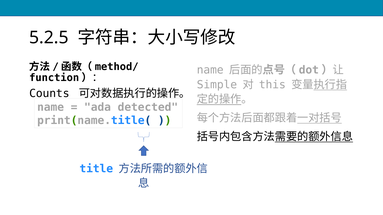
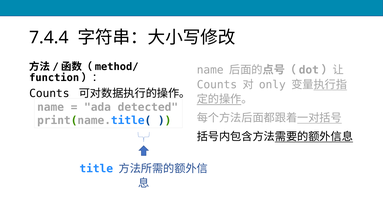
5.2.5: 5.2.5 -> 7.4.4
Simple at (217, 85): Simple -> Counts
this: this -> only
